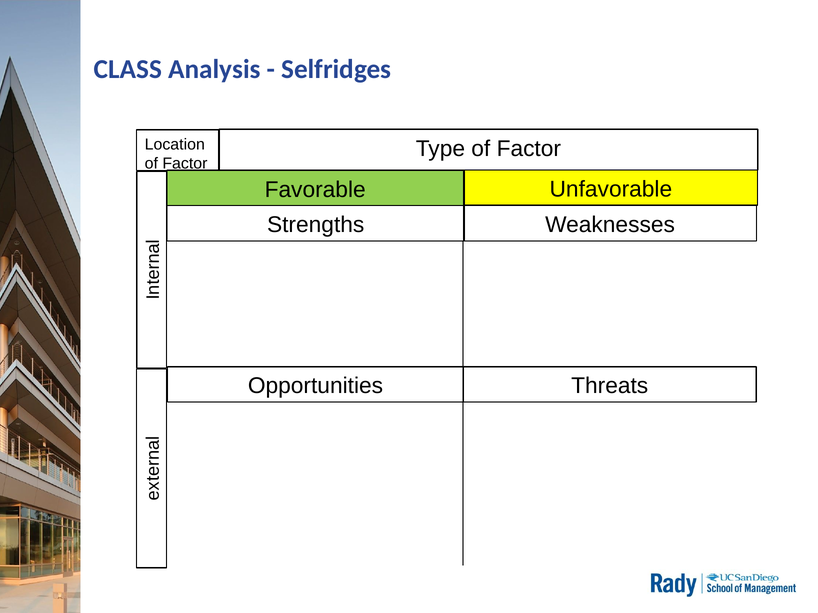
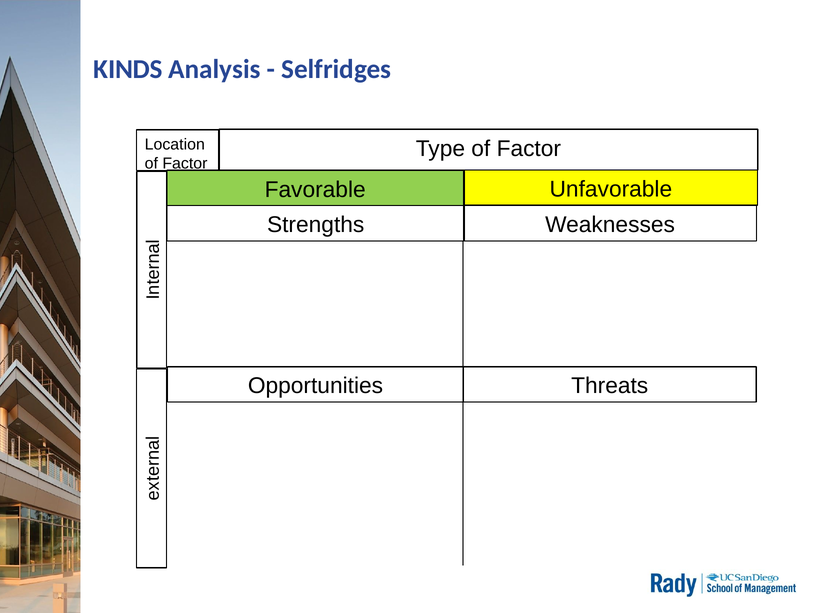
CLASS: CLASS -> KINDS
